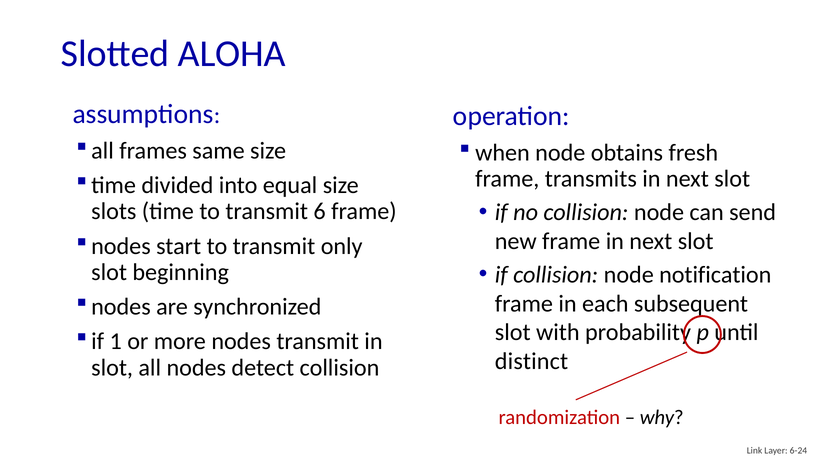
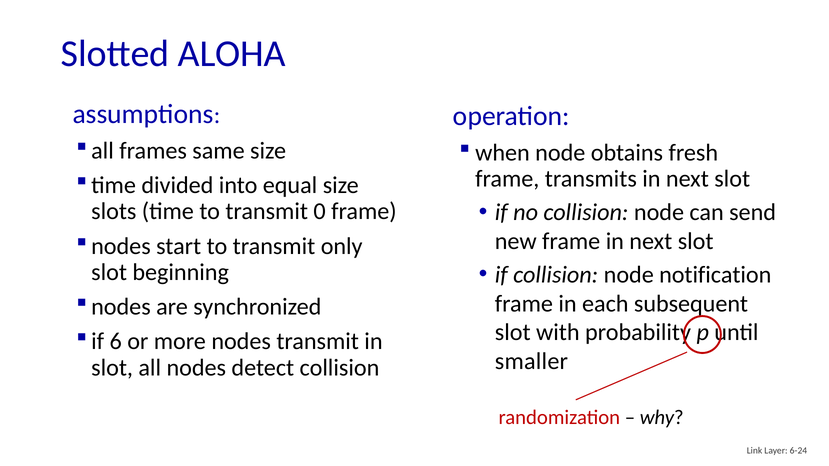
6: 6 -> 0
1: 1 -> 6
distinct: distinct -> smaller
